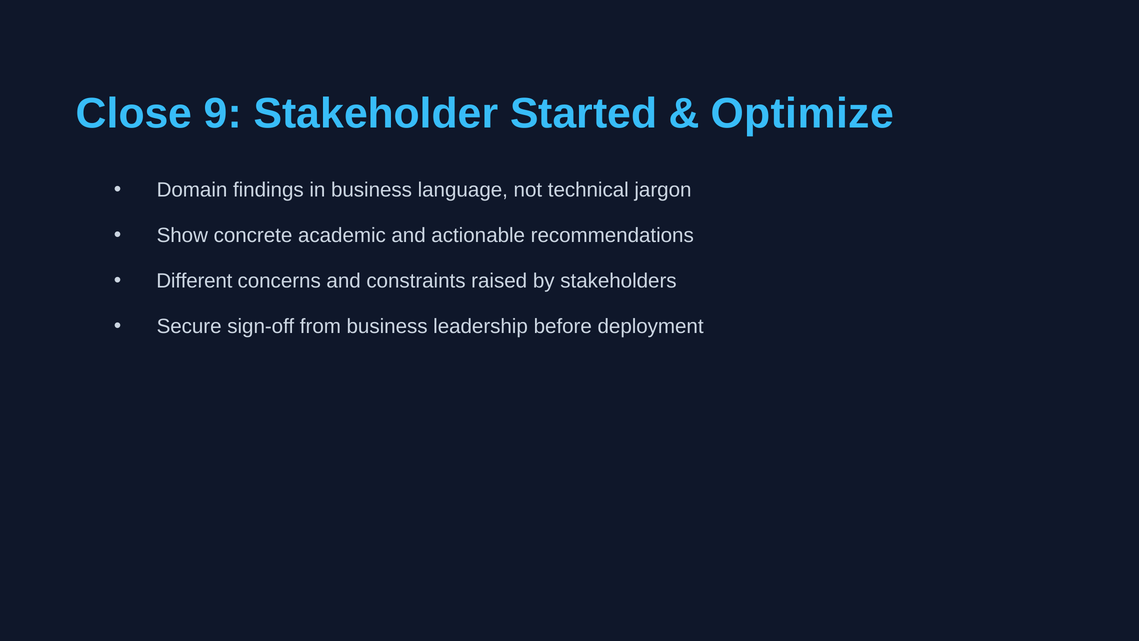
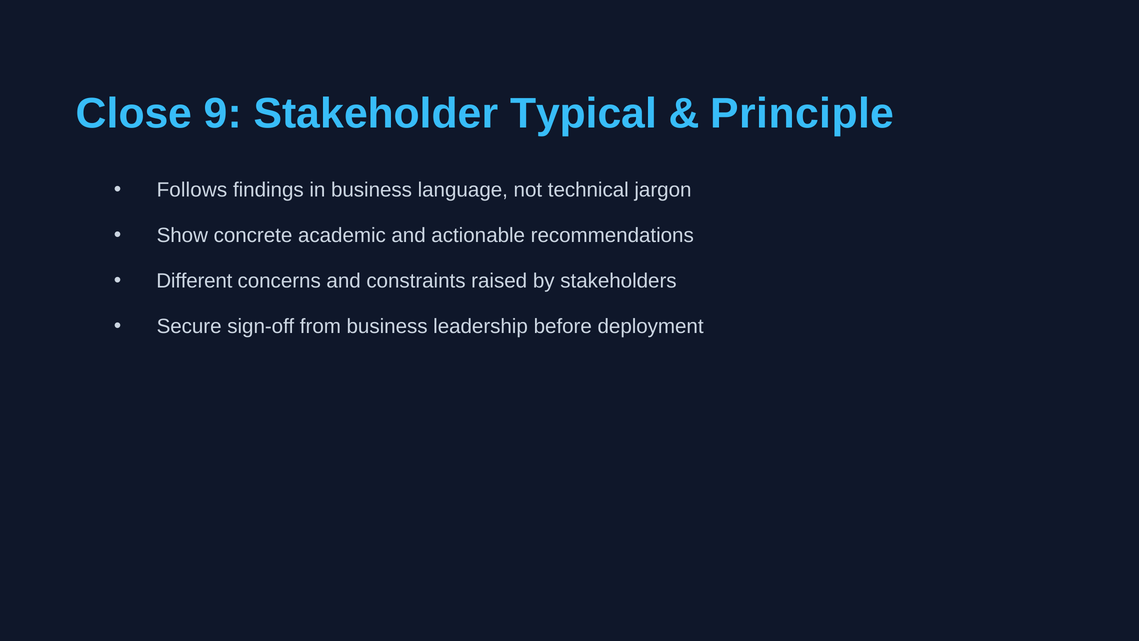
Started: Started -> Typical
Optimize: Optimize -> Principle
Domain: Domain -> Follows
